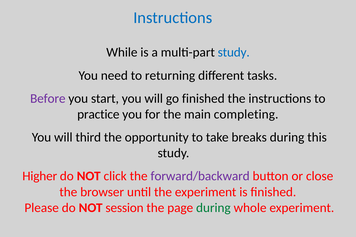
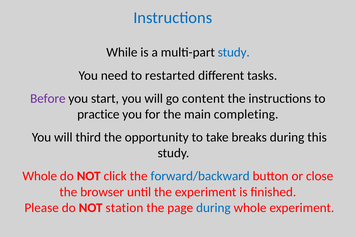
returning: returning -> restarted
go finished: finished -> content
Higher at (40, 176): Higher -> Whole
forward/backward colour: purple -> blue
session: session -> station
during at (213, 208) colour: green -> blue
